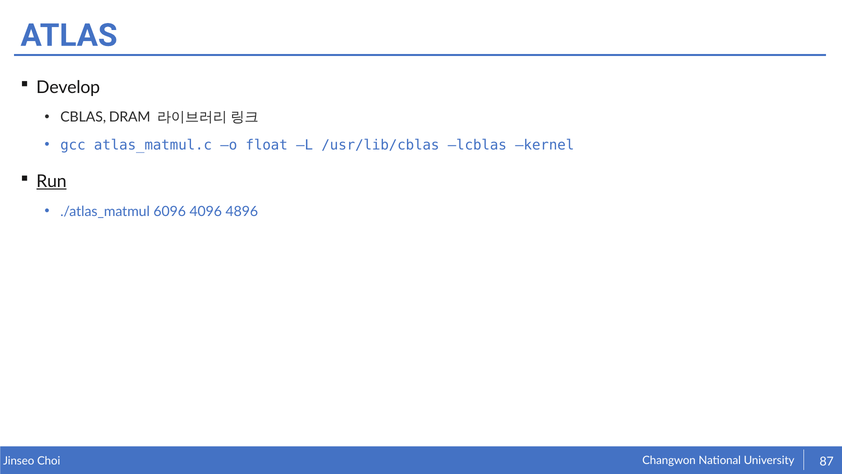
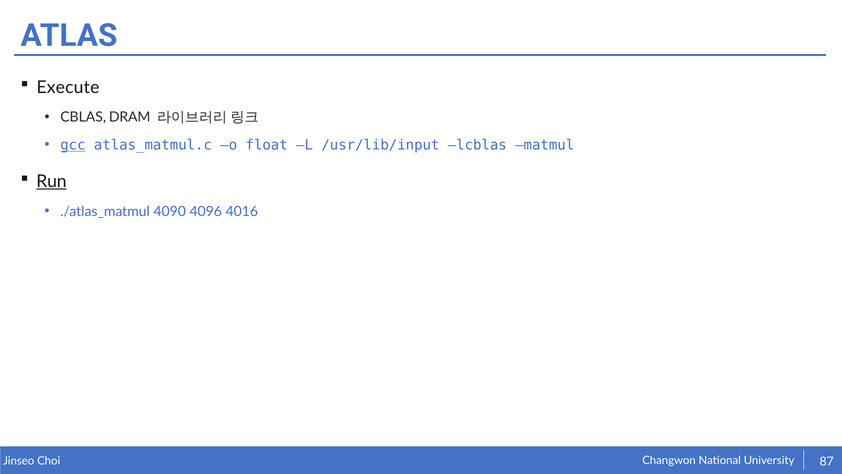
Develop: Develop -> Execute
gcc underline: none -> present
/usr/lib/cblas: /usr/lib/cblas -> /usr/lib/input
kernel: kernel -> matmul
6096: 6096 -> 4090
4896: 4896 -> 4016
